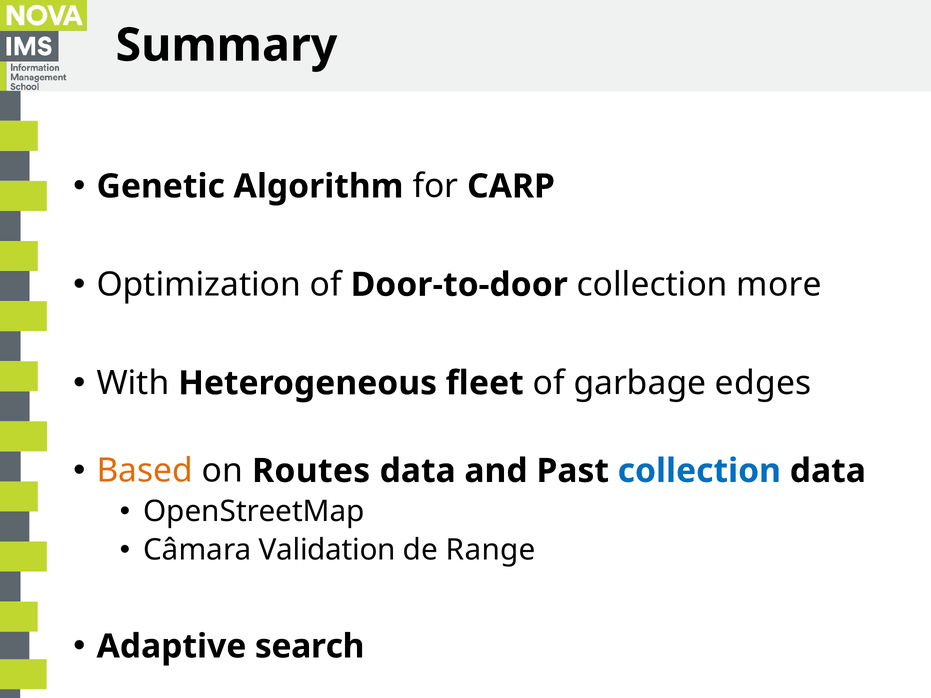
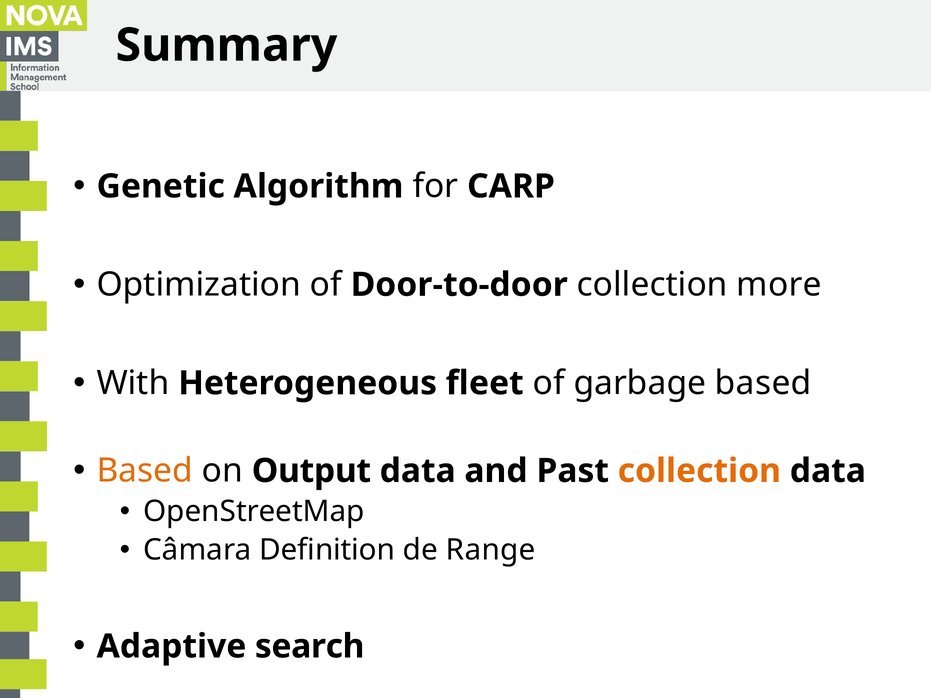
garbage edges: edges -> based
Routes: Routes -> Output
collection at (699, 471) colour: blue -> orange
Validation: Validation -> Definition
